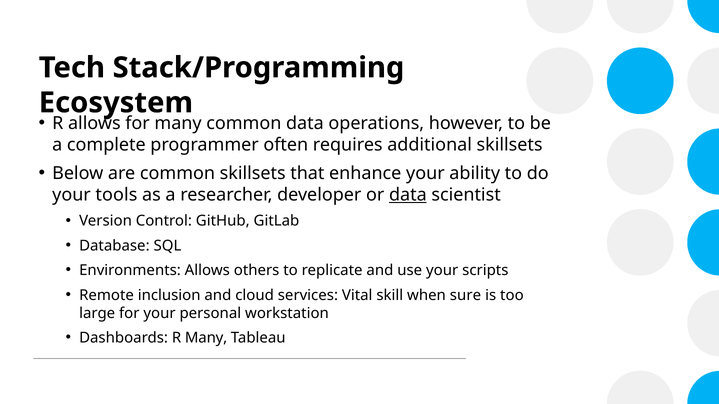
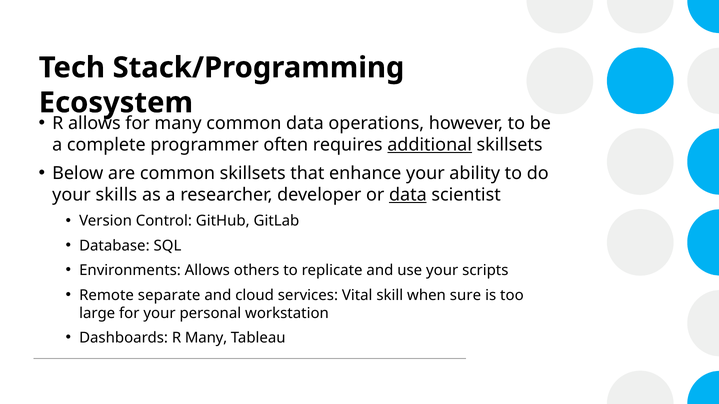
additional underline: none -> present
tools: tools -> skills
inclusion: inclusion -> separate
